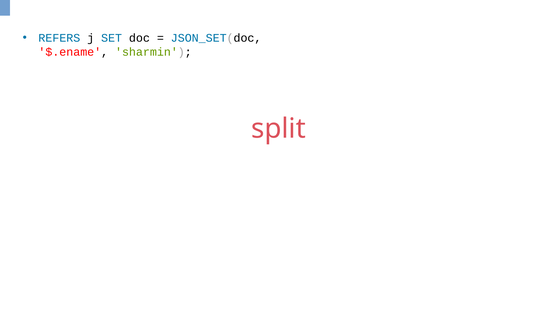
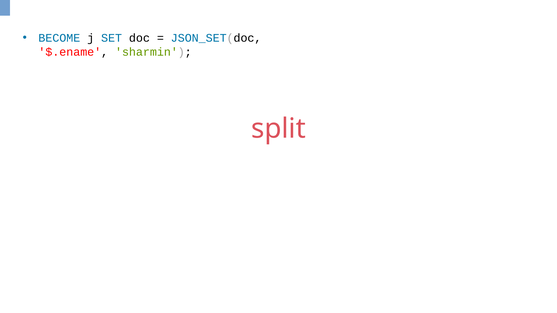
REFERS: REFERS -> BECOME
